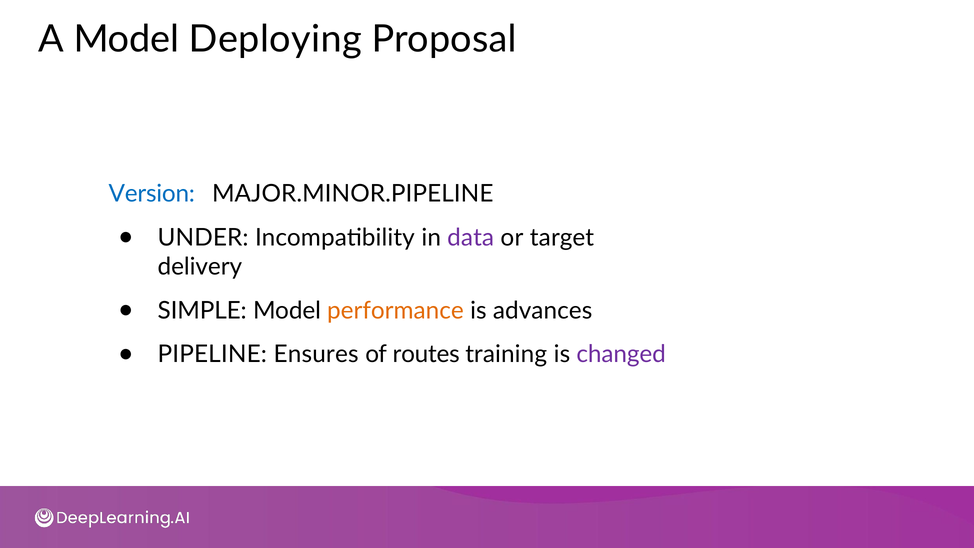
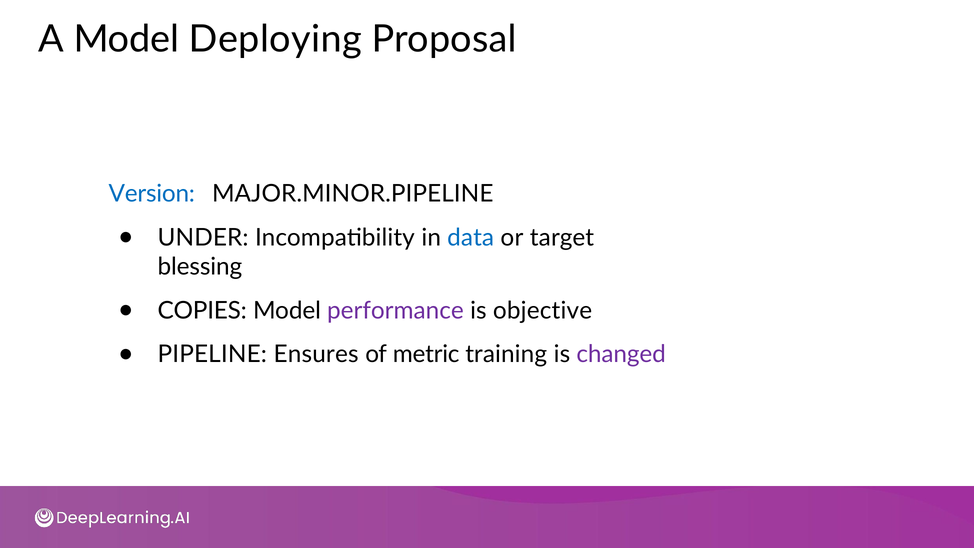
data colour: purple -> blue
delivery: delivery -> blessing
SIMPLE: SIMPLE -> COPIES
performance colour: orange -> purple
advances: advances -> objective
routes: routes -> metric
